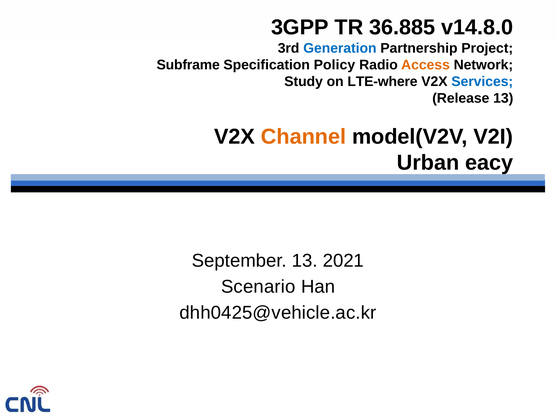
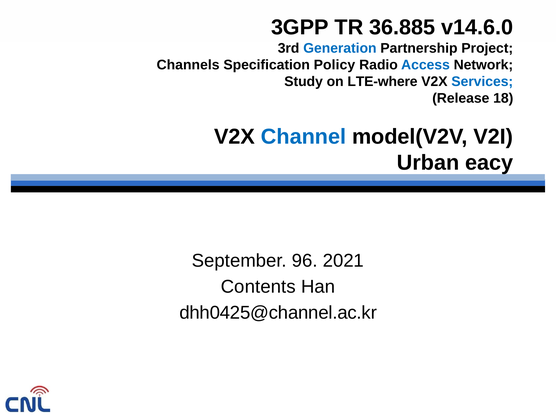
v14.8.0: v14.8.0 -> v14.6.0
Subframe: Subframe -> Channels
Access colour: orange -> blue
Release 13: 13 -> 18
Channel colour: orange -> blue
September 13: 13 -> 96
Scenario: Scenario -> Contents
dhh0425@vehicle.ac.kr: dhh0425@vehicle.ac.kr -> dhh0425@channel.ac.kr
